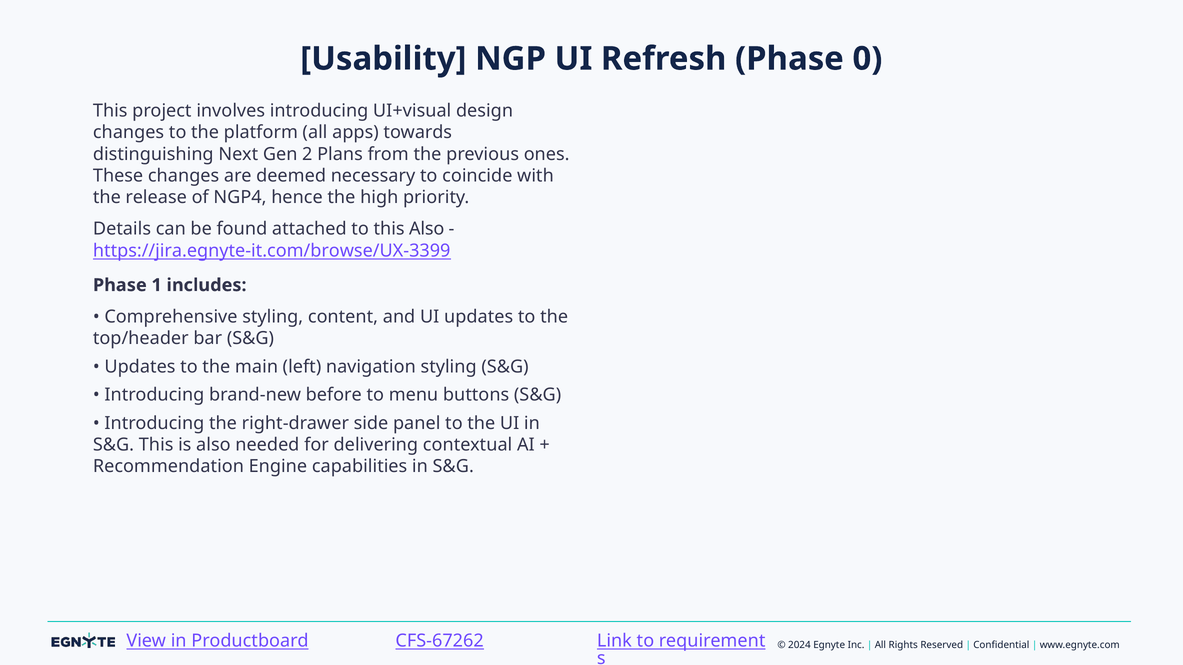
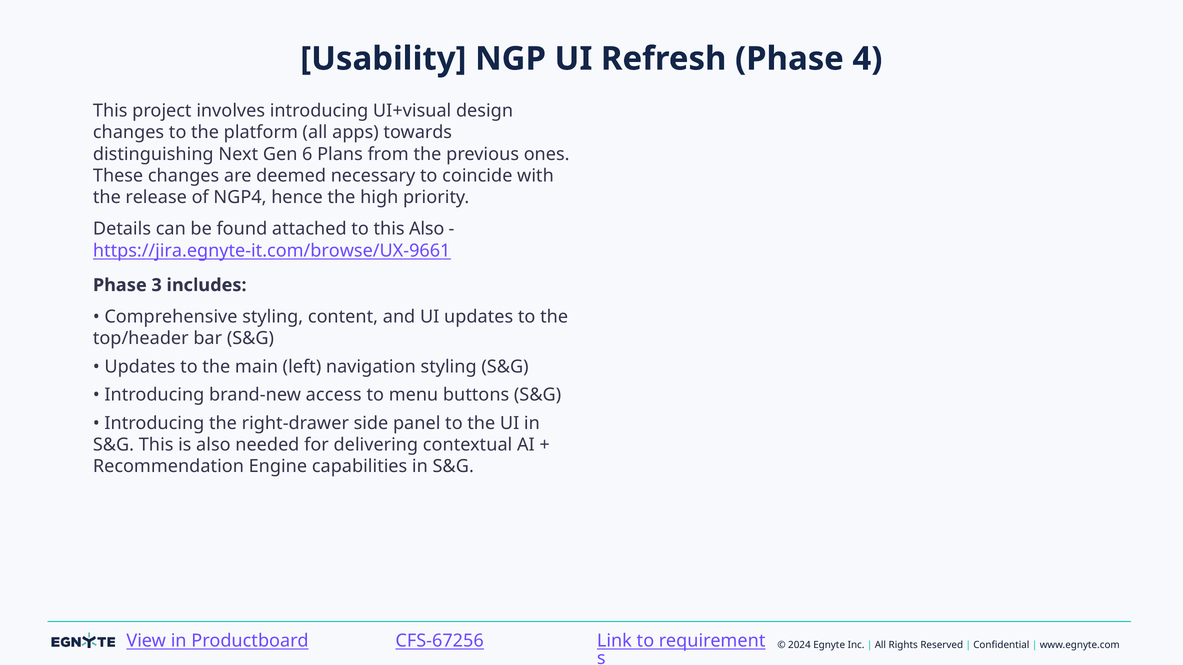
0: 0 -> 4
2: 2 -> 6
https://jira.egnyte-it.com/browse/UX-3399: https://jira.egnyte-it.com/browse/UX-3399 -> https://jira.egnyte-it.com/browse/UX-9661
1: 1 -> 3
before: before -> access
CFS-67262: CFS-67262 -> CFS-67256
